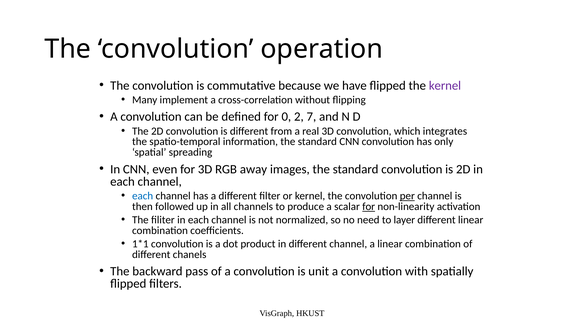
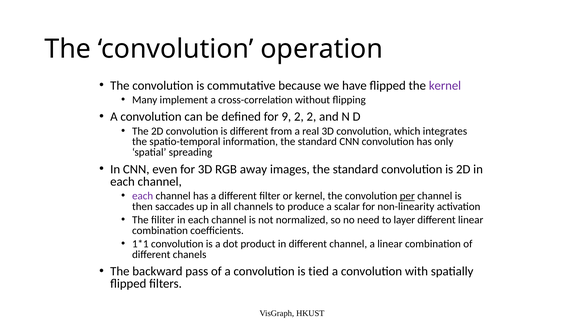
0: 0 -> 9
2 7: 7 -> 2
each at (143, 196) colour: blue -> purple
followed: followed -> saccades
for at (369, 207) underline: present -> none
unit: unit -> tied
